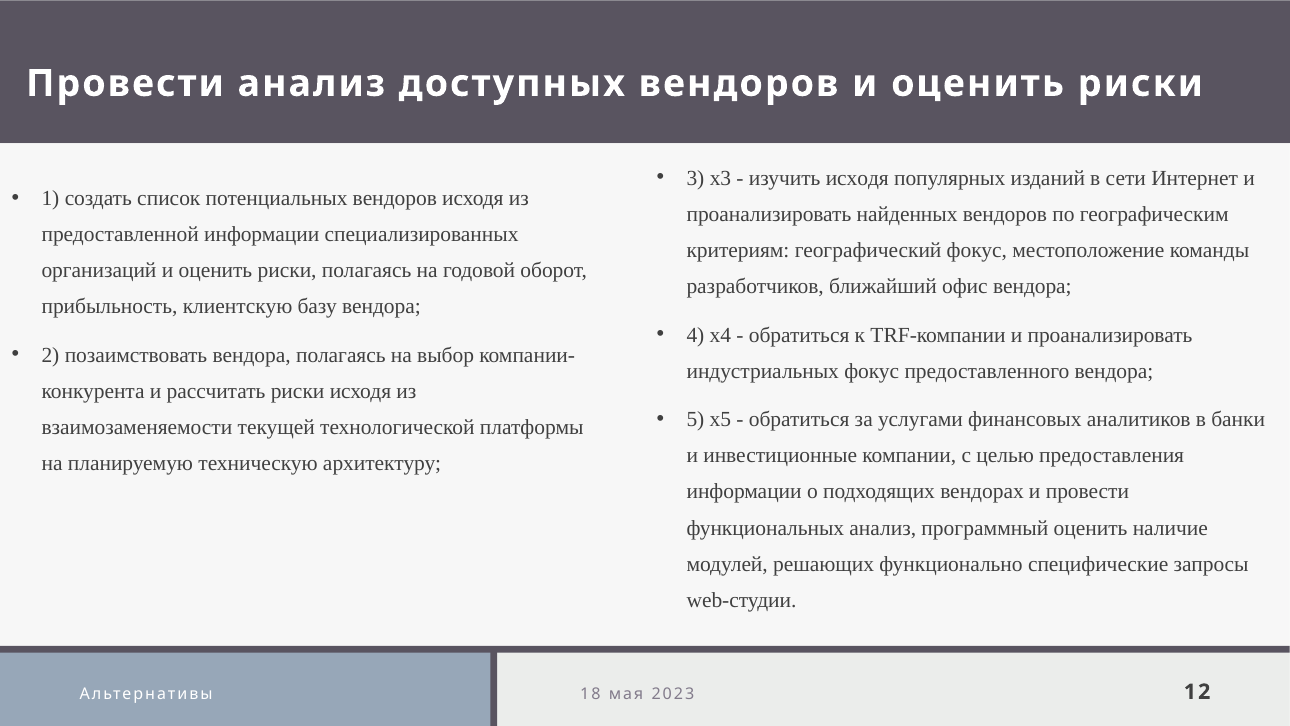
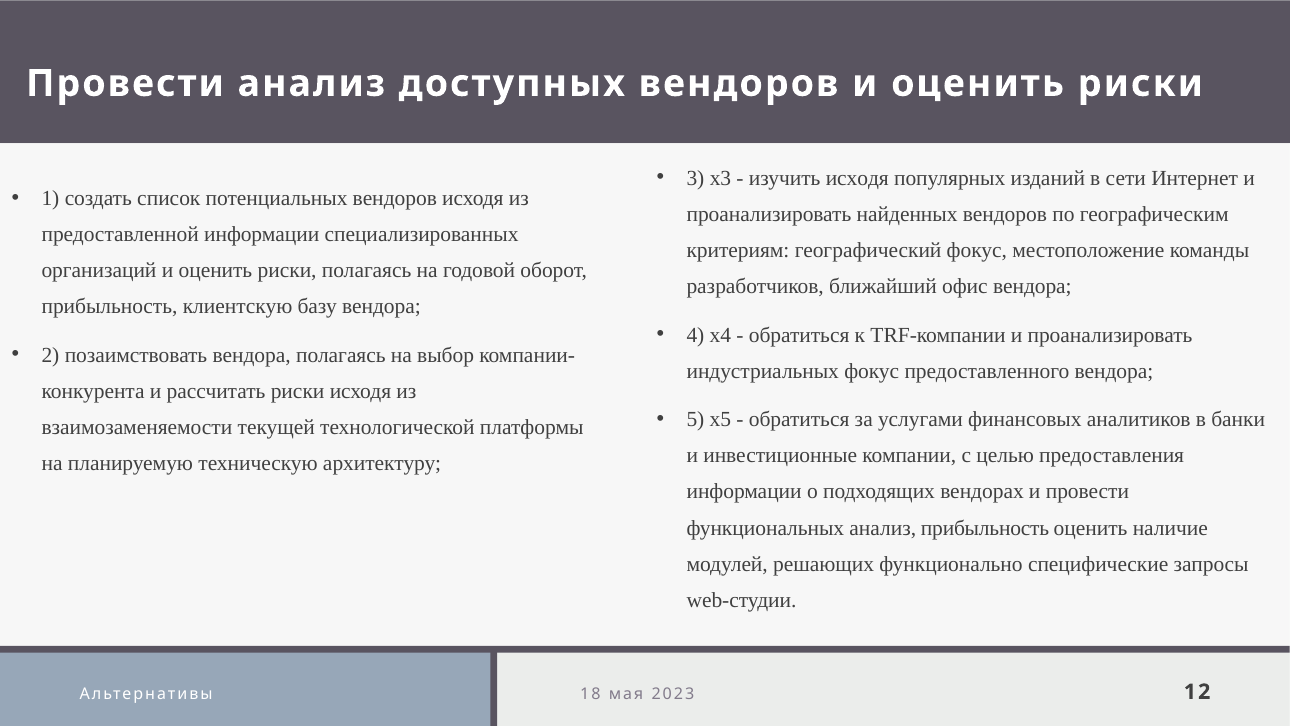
анализ программный: программный -> прибыльность
